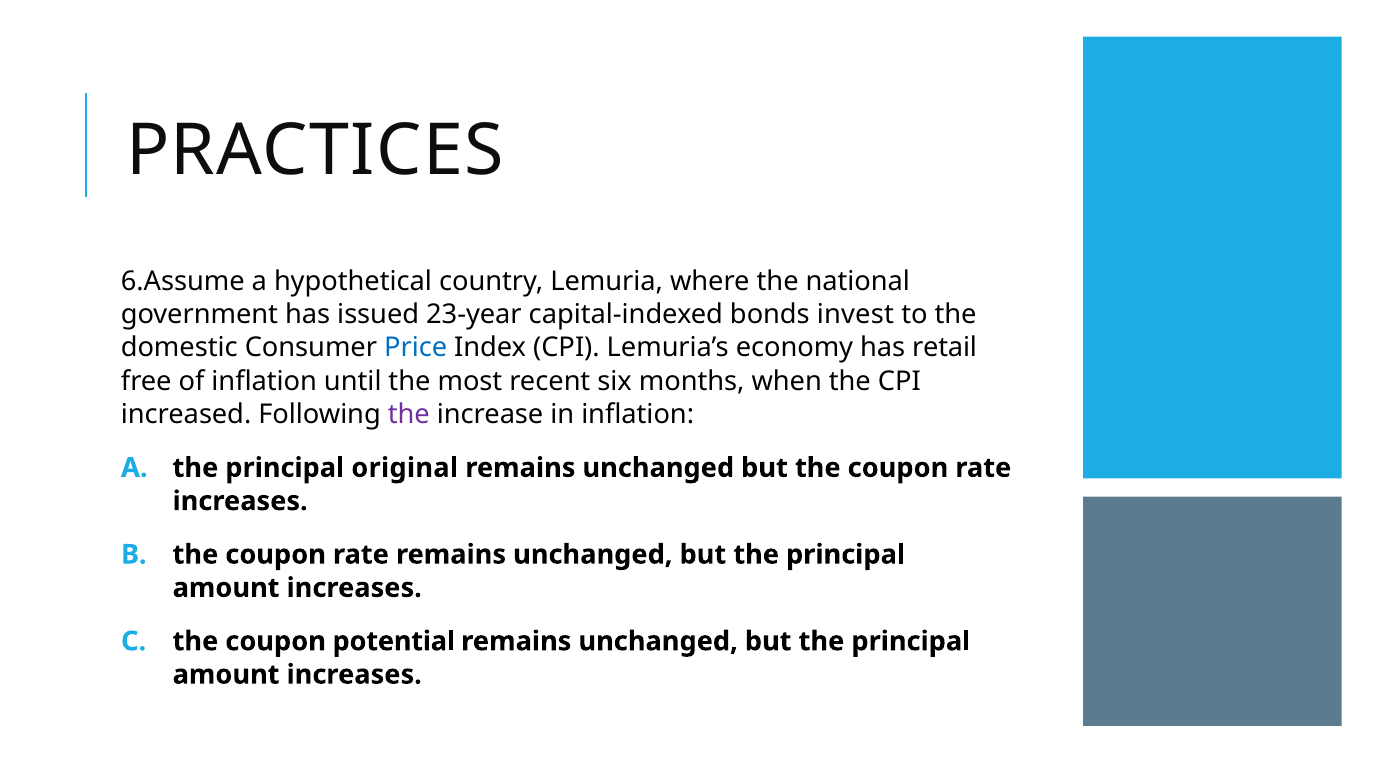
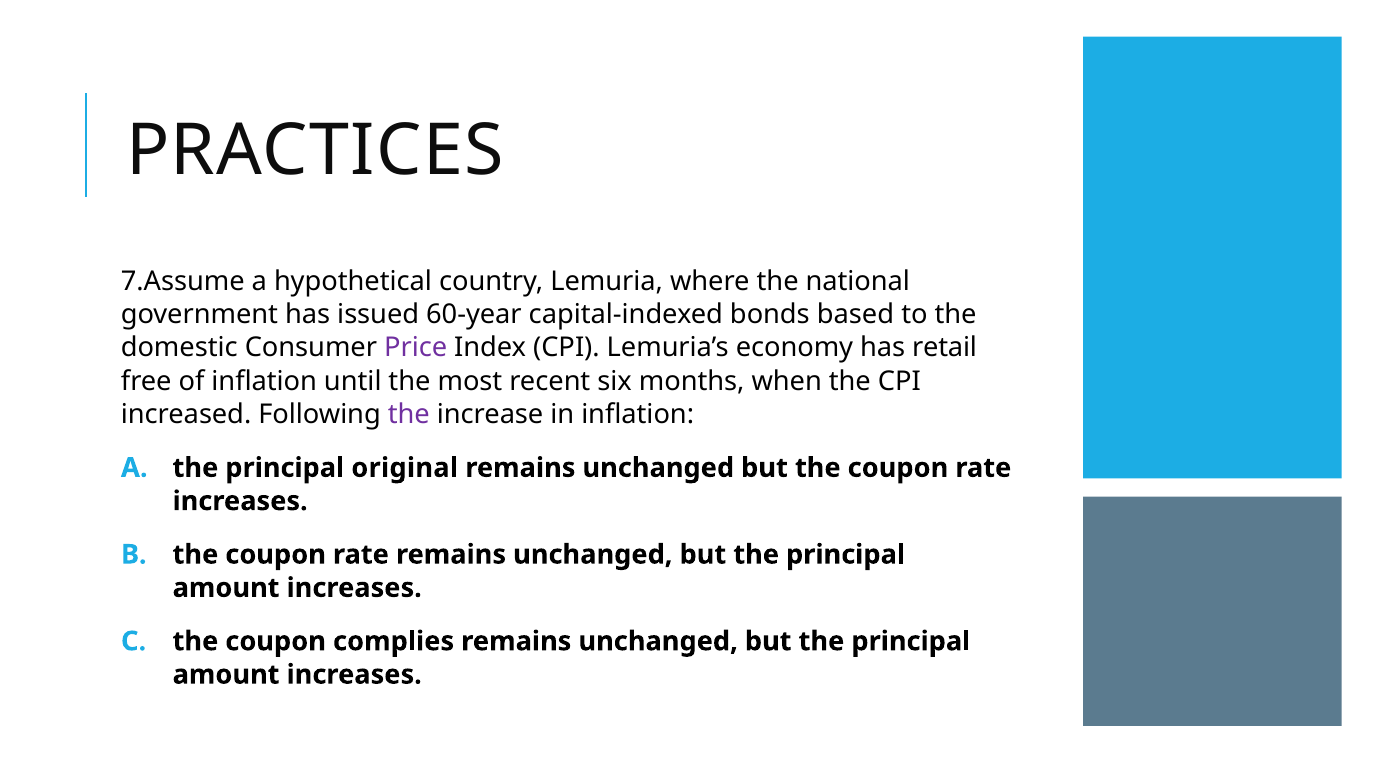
6.Assume: 6.Assume -> 7.Assume
23-year: 23-year -> 60-year
invest: invest -> based
Price colour: blue -> purple
potential: potential -> complies
